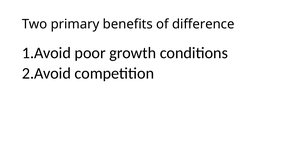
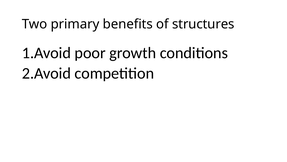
difference: difference -> structures
